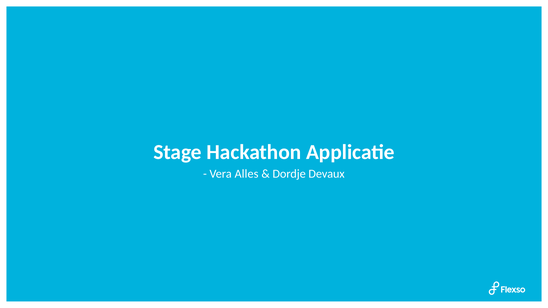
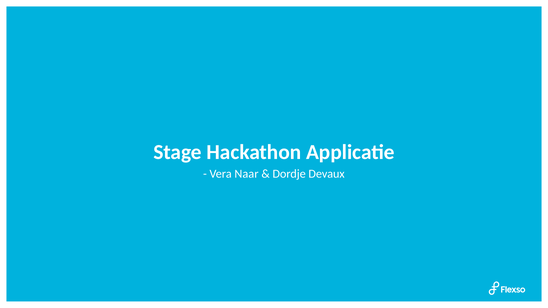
Alles: Alles -> Naar
